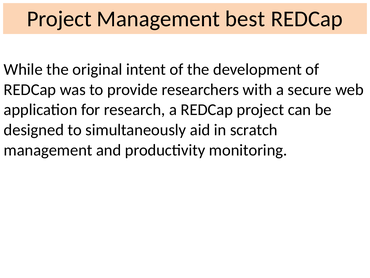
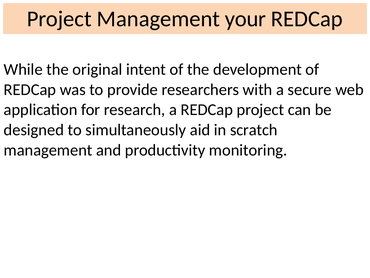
best: best -> your
